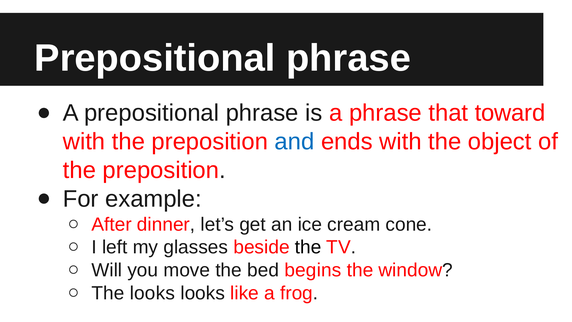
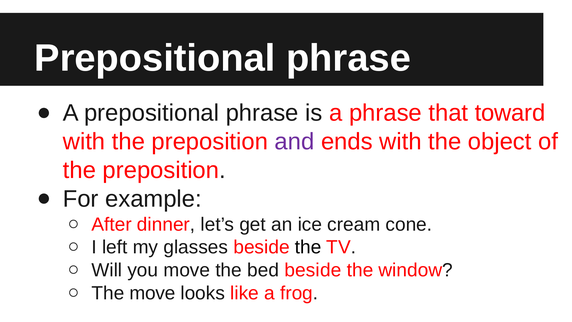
and colour: blue -> purple
bed begins: begins -> beside
The looks: looks -> move
